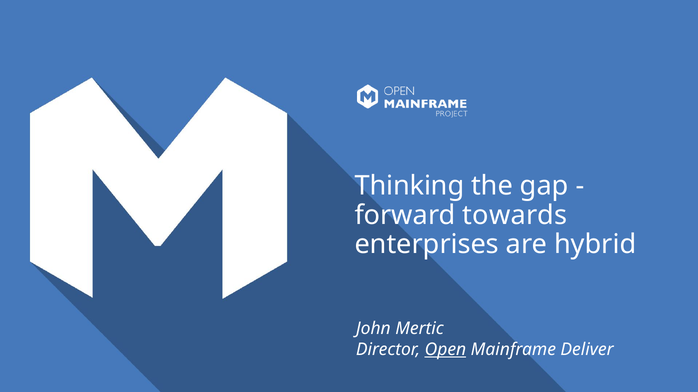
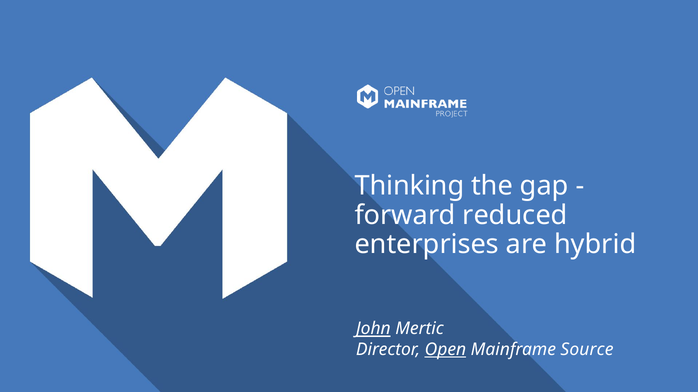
towards: towards -> reduced
John underline: none -> present
Deliver: Deliver -> Source
